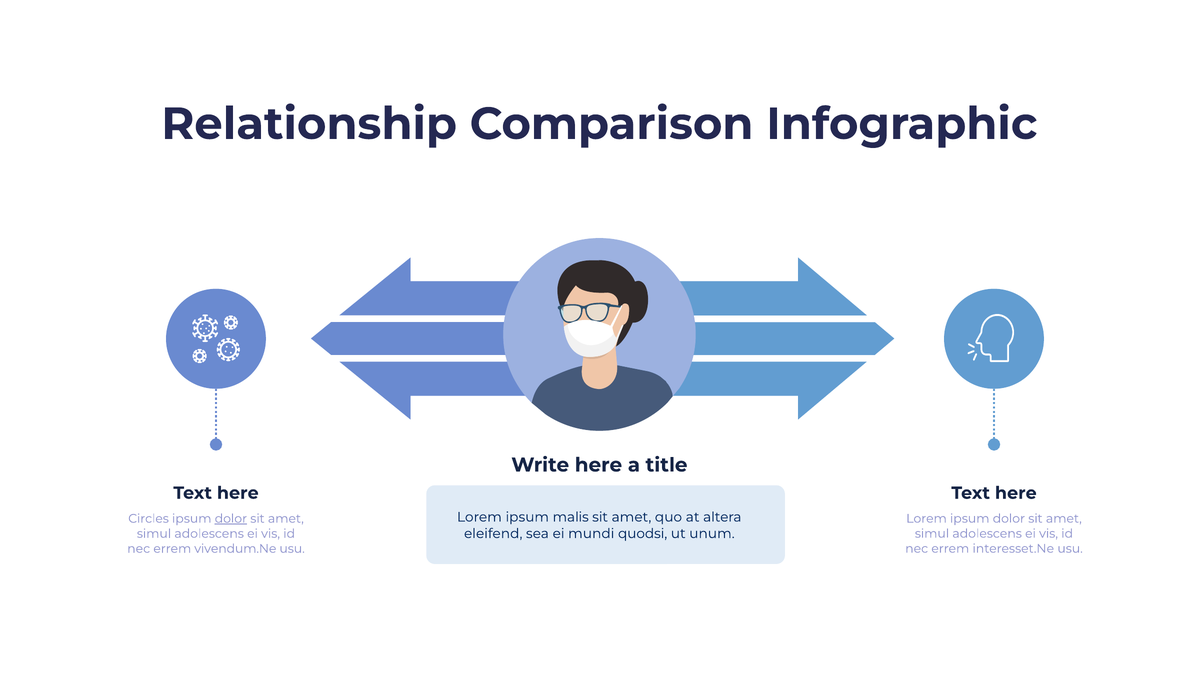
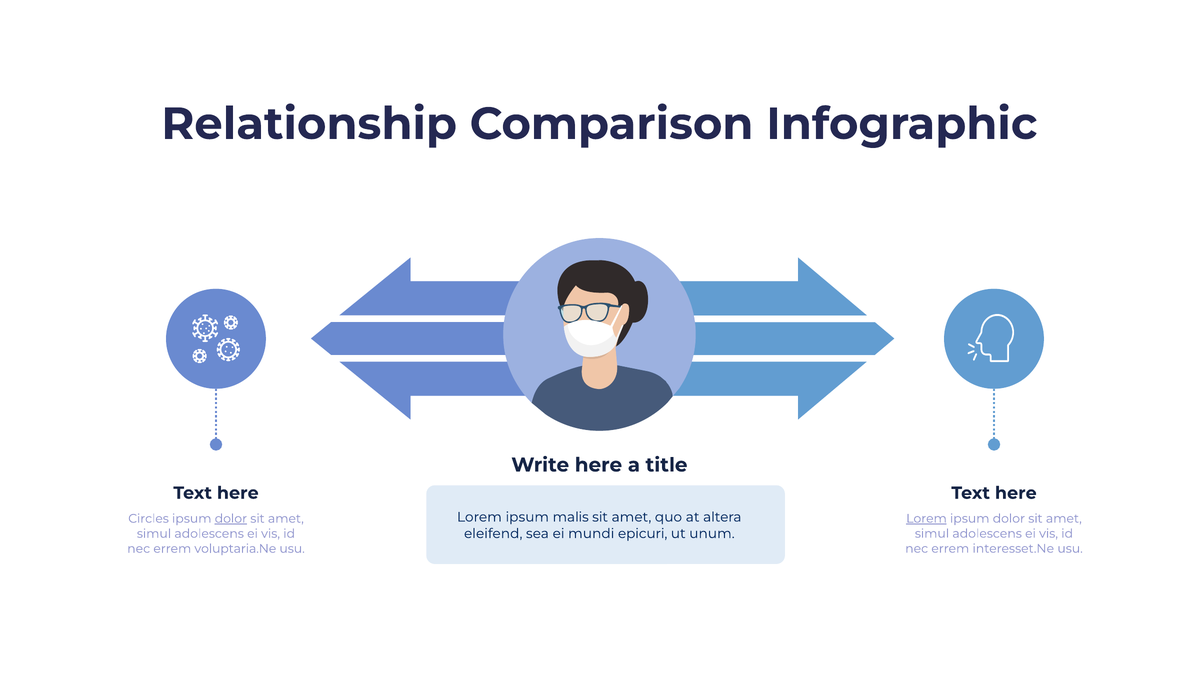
Lorem at (926, 518) underline: none -> present
quodsi: quodsi -> epicuri
vivendum.Ne: vivendum.Ne -> voluptaria.Ne
